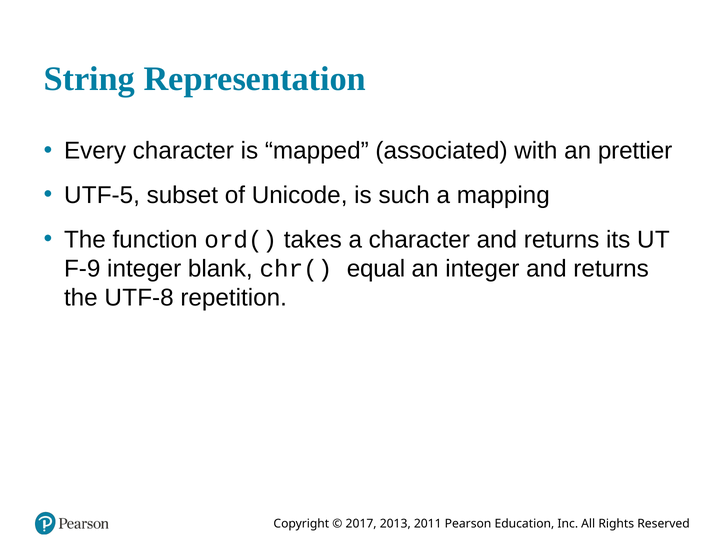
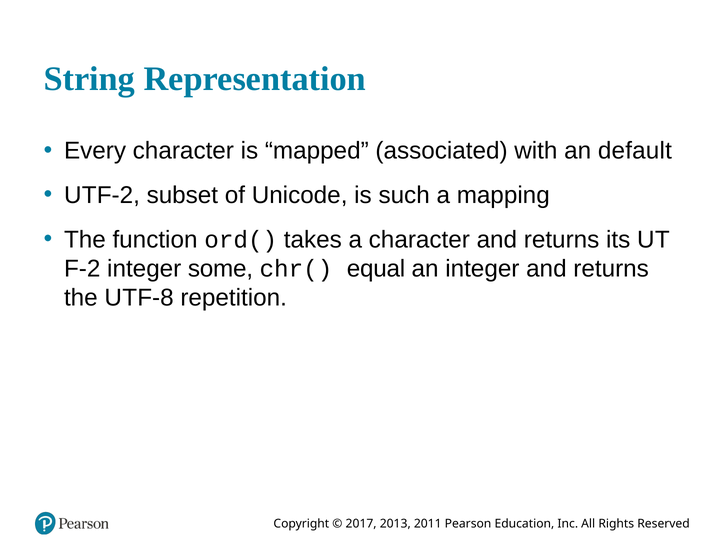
prettier: prettier -> default
F-5 at (118, 195): F-5 -> F-2
F-9 at (82, 269): F-9 -> F-2
blank: blank -> some
